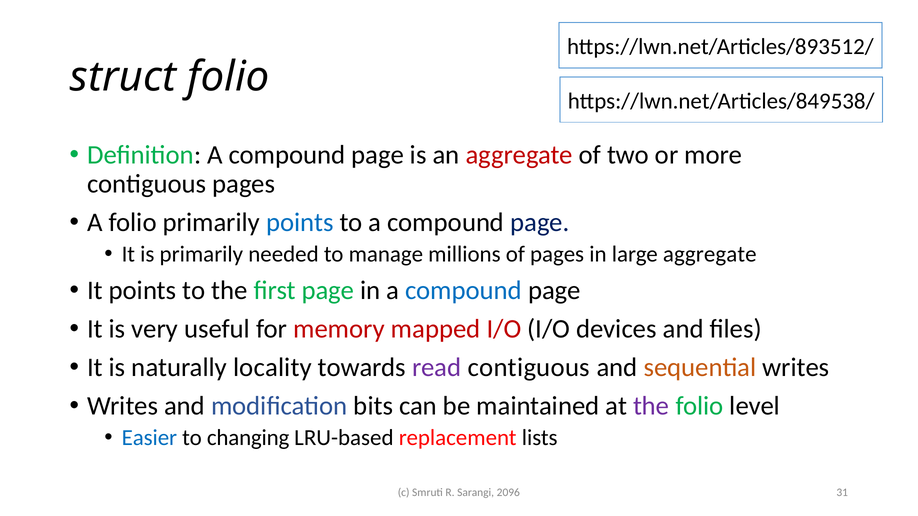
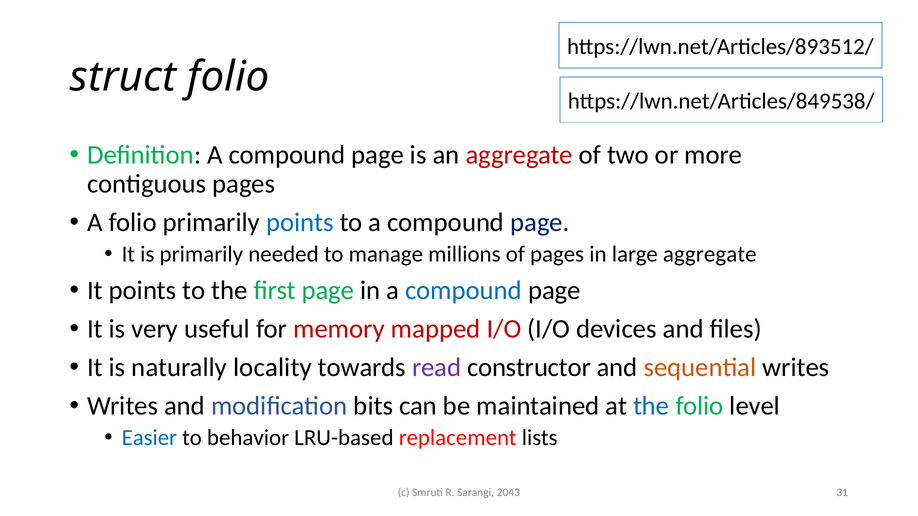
read contiguous: contiguous -> constructor
the at (651, 406) colour: purple -> blue
changing: changing -> behavior
2096: 2096 -> 2043
